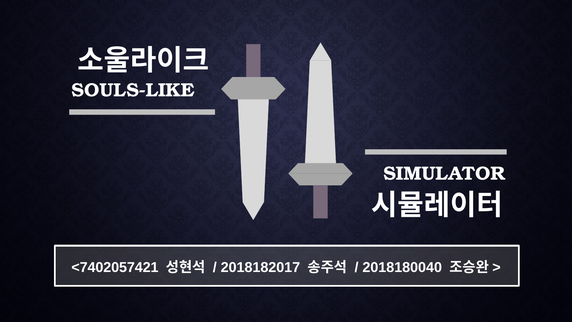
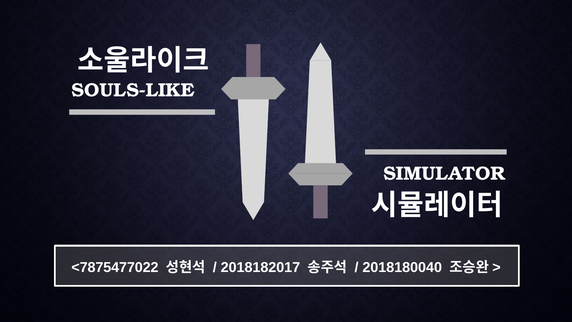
<7402057421: <7402057421 -> <7875477022
